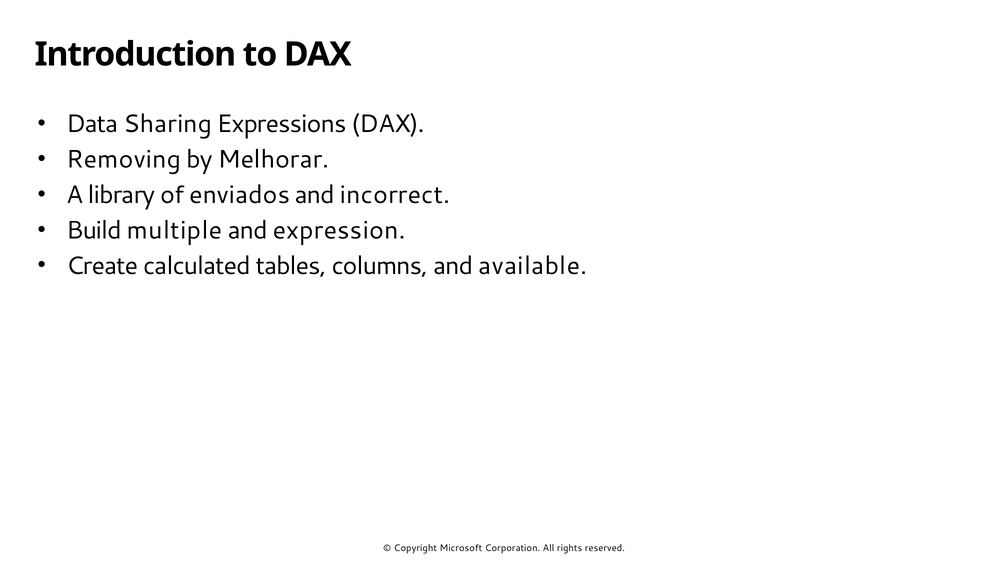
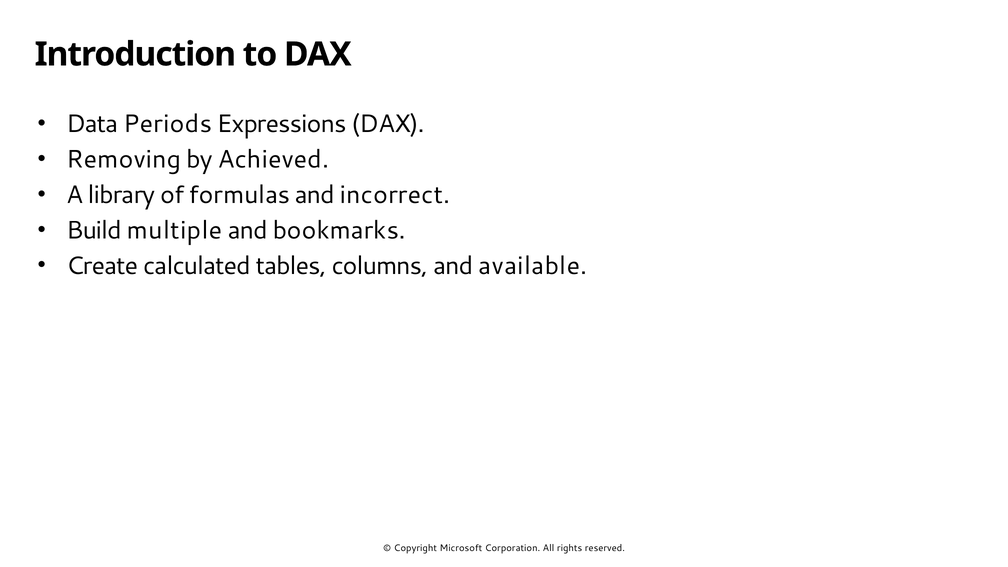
Sharing: Sharing -> Periods
Melhorar: Melhorar -> Achieved
enviados: enviados -> formulas
expression: expression -> bookmarks
